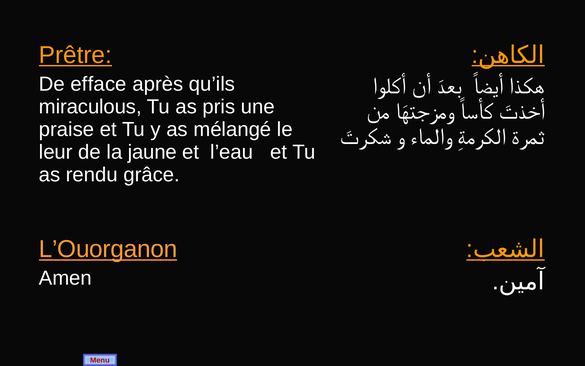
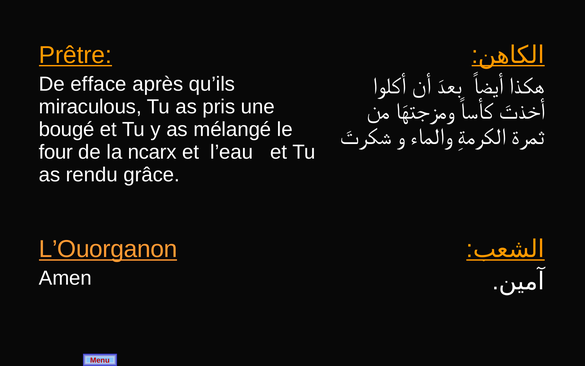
praise: praise -> bougé
leur: leur -> four
jaune: jaune -> ncarx
